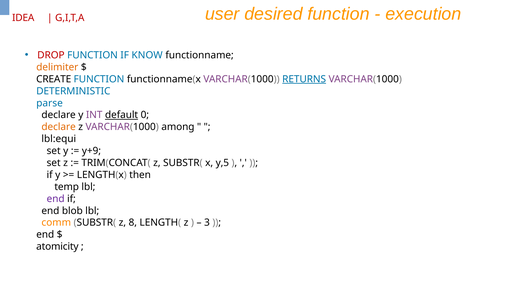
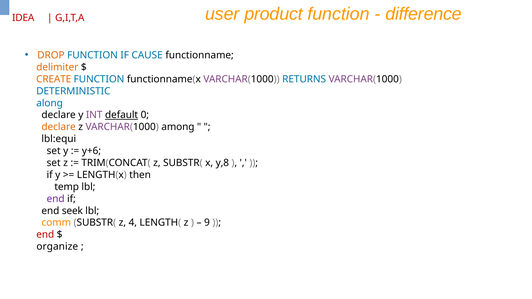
desired: desired -> product
execution: execution -> difference
DROP colour: red -> orange
KNOW: KNOW -> CAUSE
CREATE colour: black -> orange
RETURNS underline: present -> none
parse: parse -> along
y+9: y+9 -> y+6
y,5: y,5 -> y,8
blob: blob -> seek
8: 8 -> 4
3: 3 -> 9
end at (45, 235) colour: black -> red
atomicity: atomicity -> organize
